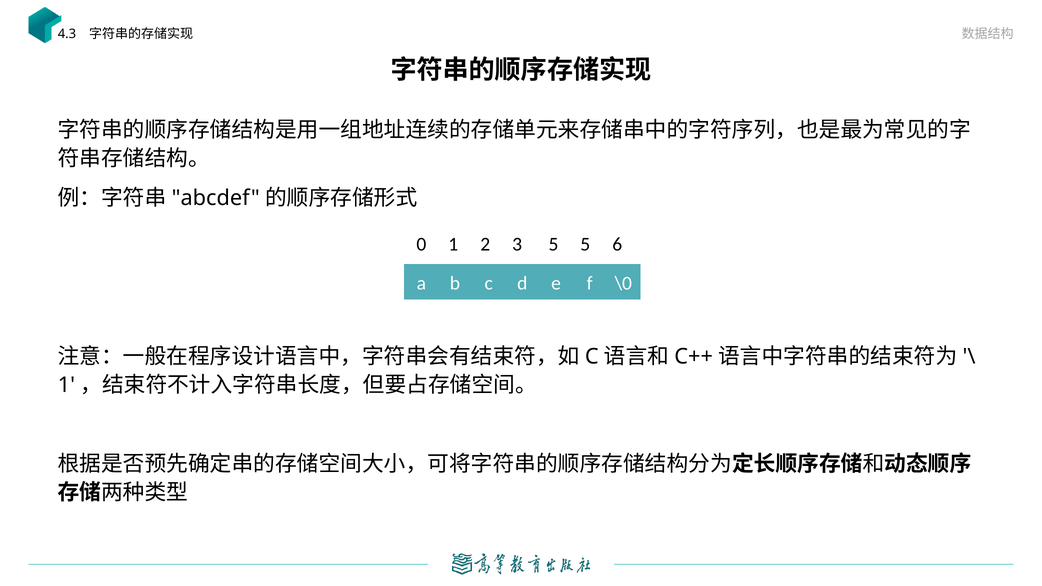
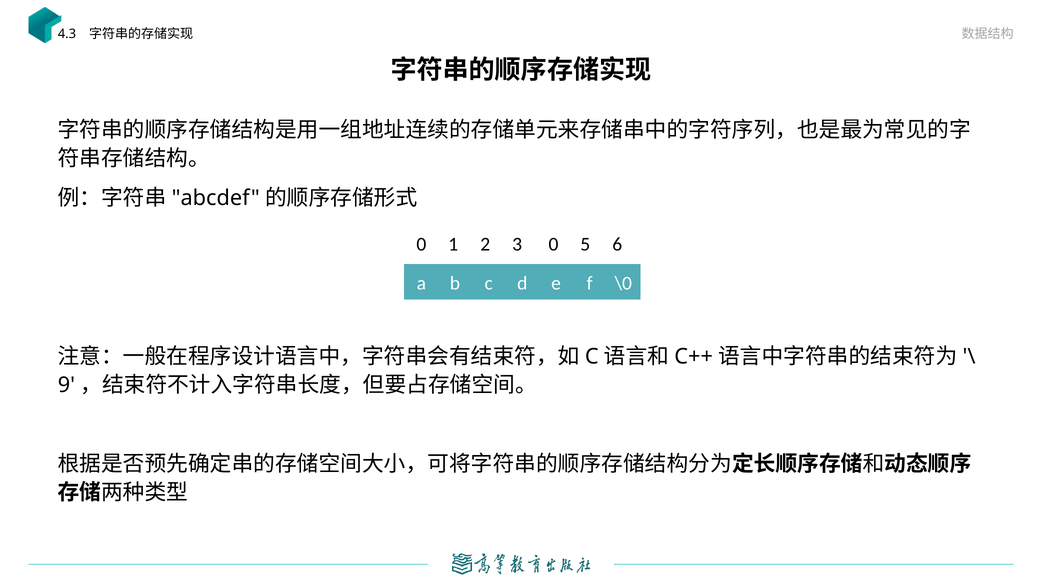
3 5: 5 -> 0
1 at (66, 385): 1 -> 9
